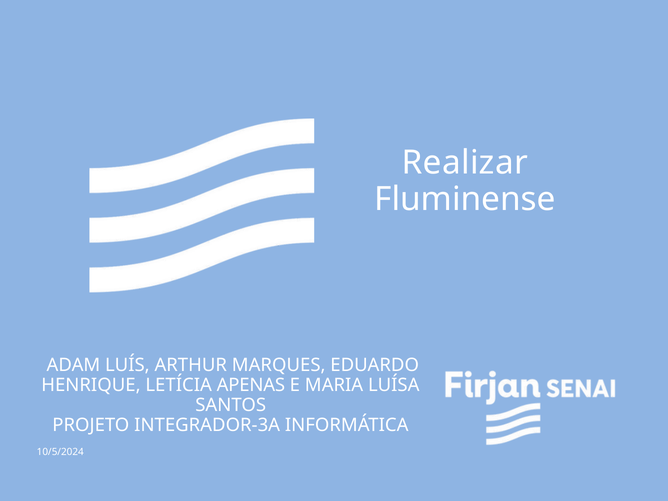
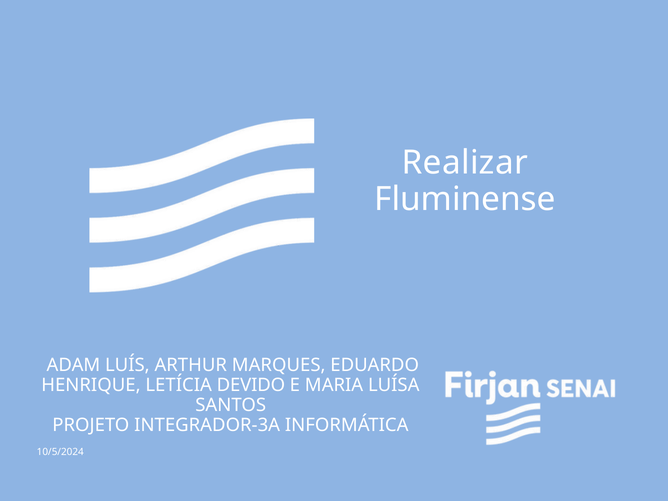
APENAS: APENAS -> DEVIDO
